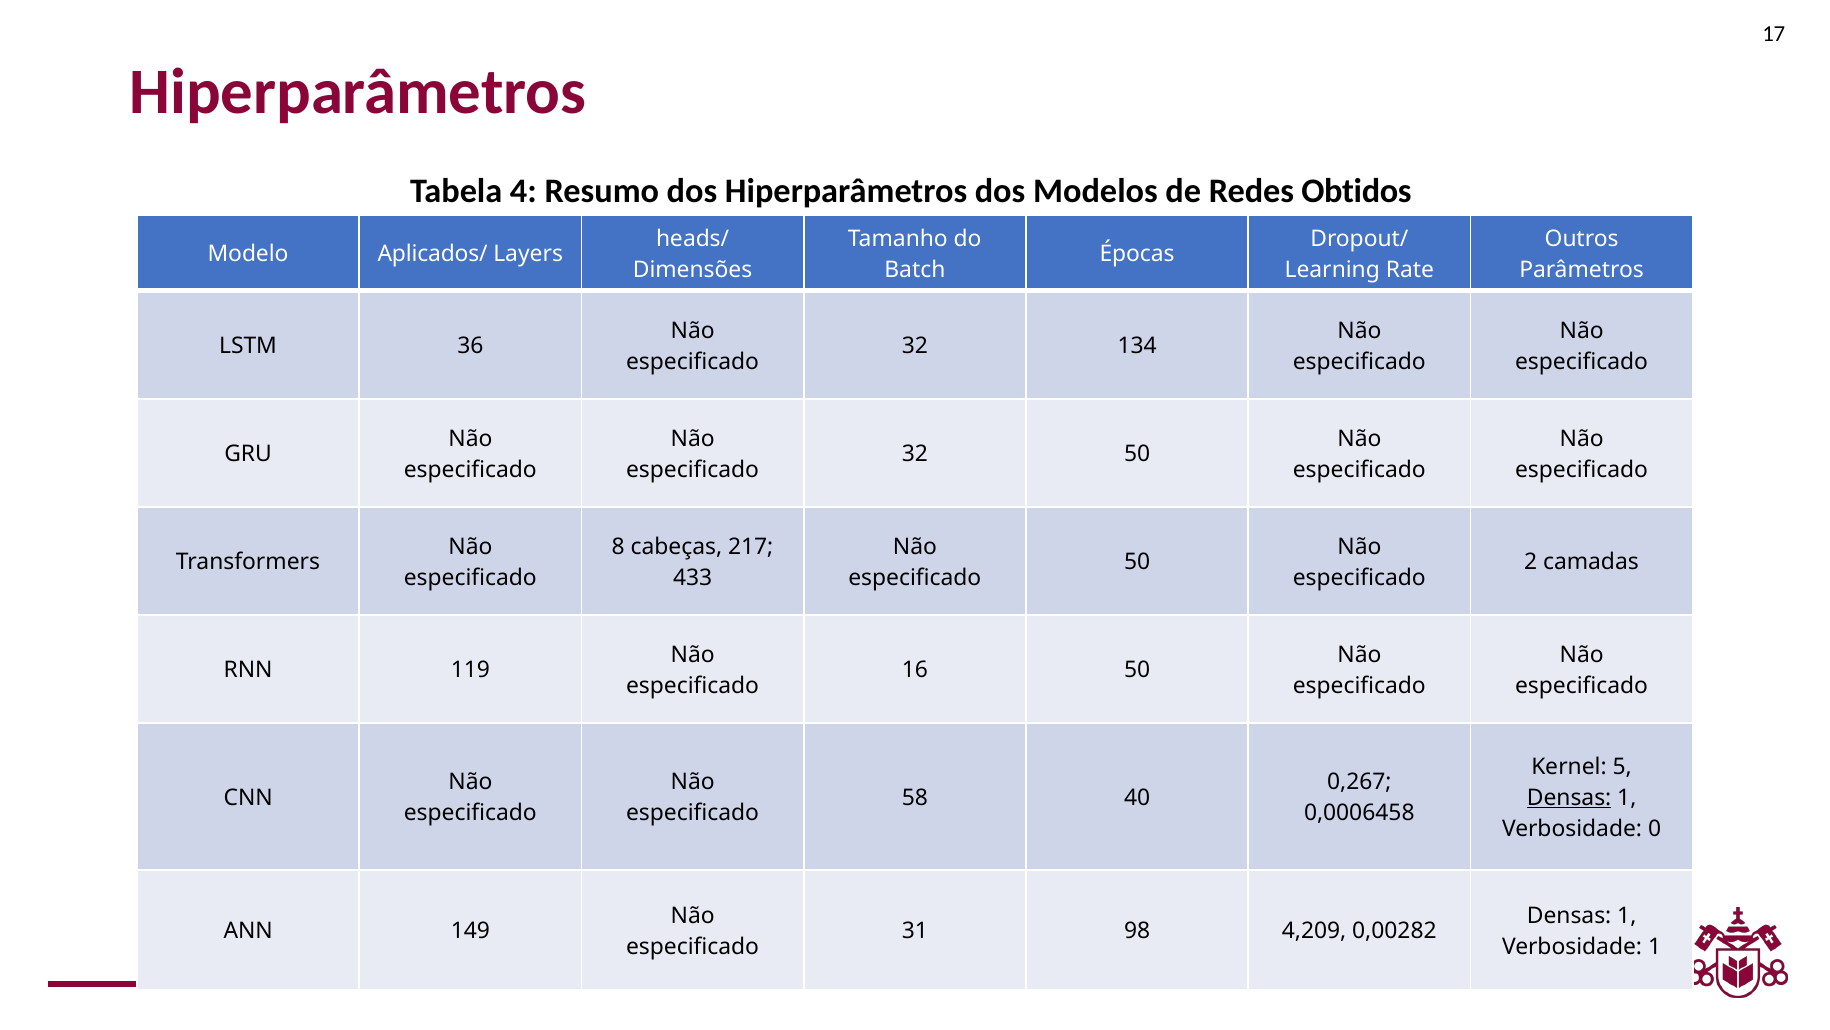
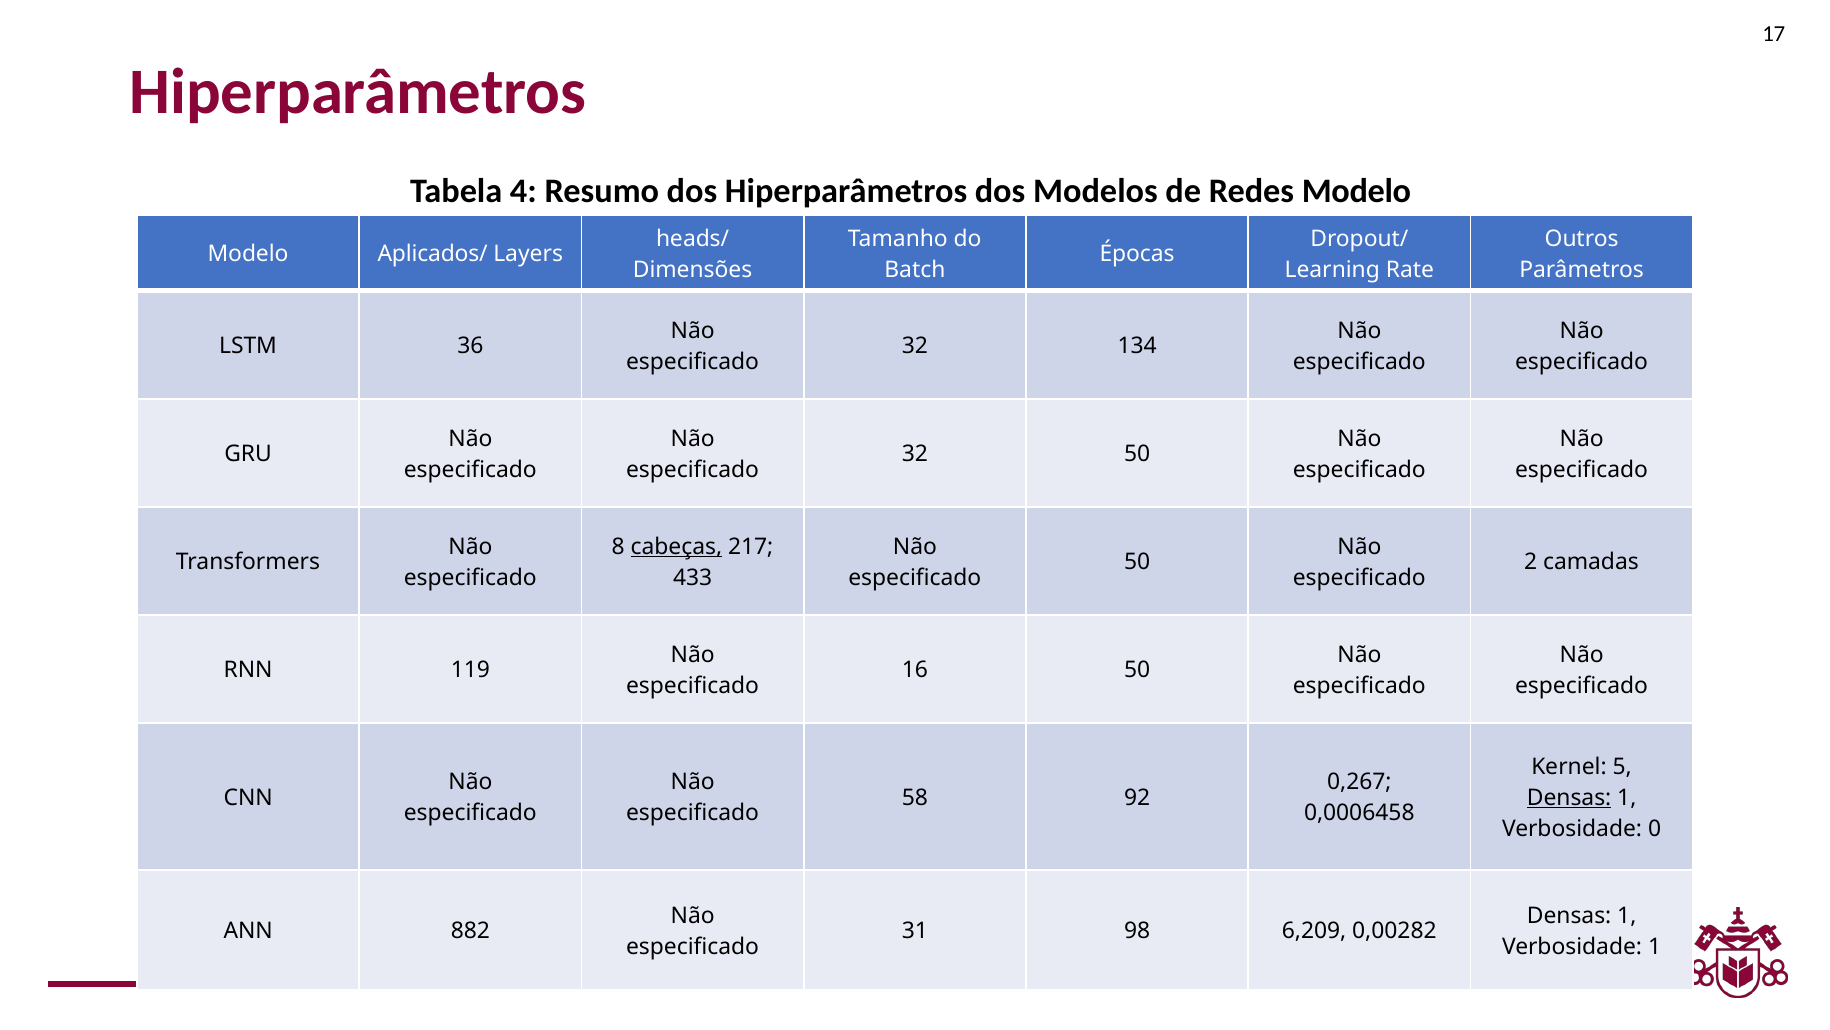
Redes Obtidos: Obtidos -> Modelo
cabeças underline: none -> present
40: 40 -> 92
149: 149 -> 882
4,209: 4,209 -> 6,209
